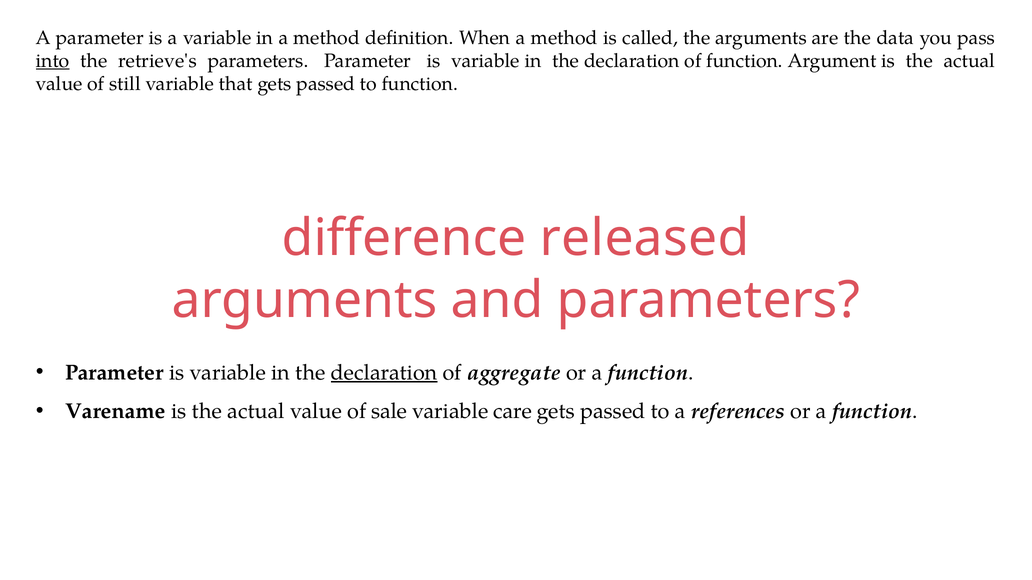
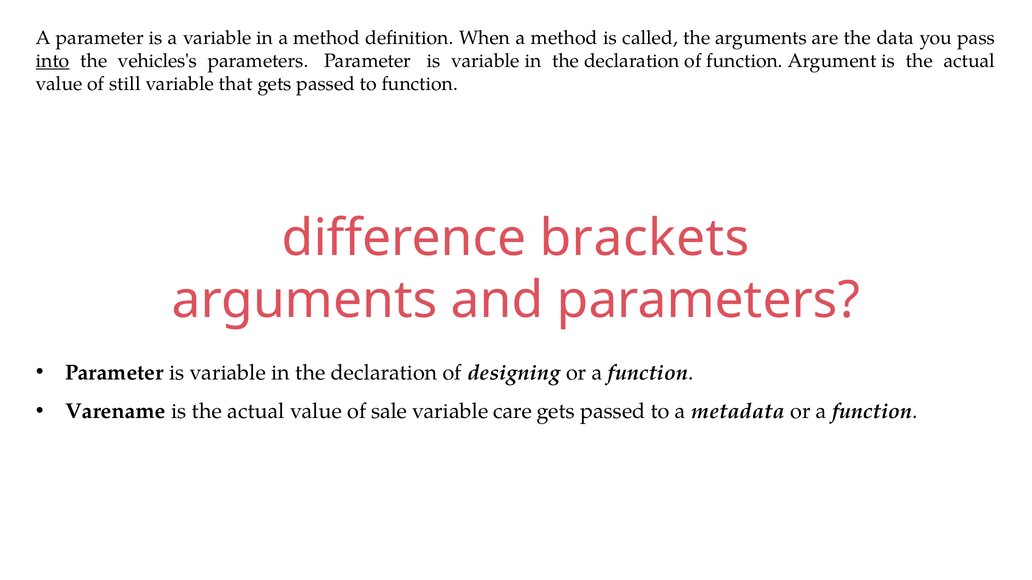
retrieve's: retrieve's -> vehicles's
released: released -> brackets
declaration at (384, 373) underline: present -> none
aggregate: aggregate -> designing
references: references -> metadata
